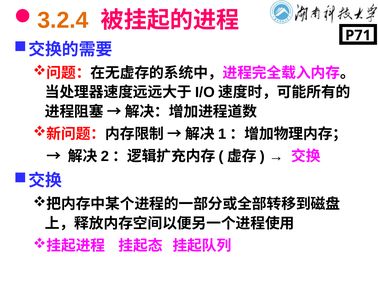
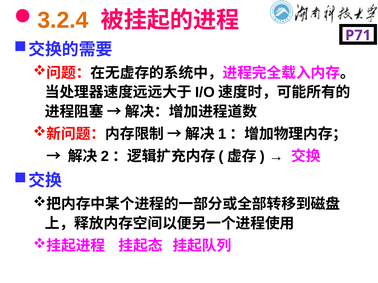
P71 colour: black -> purple
